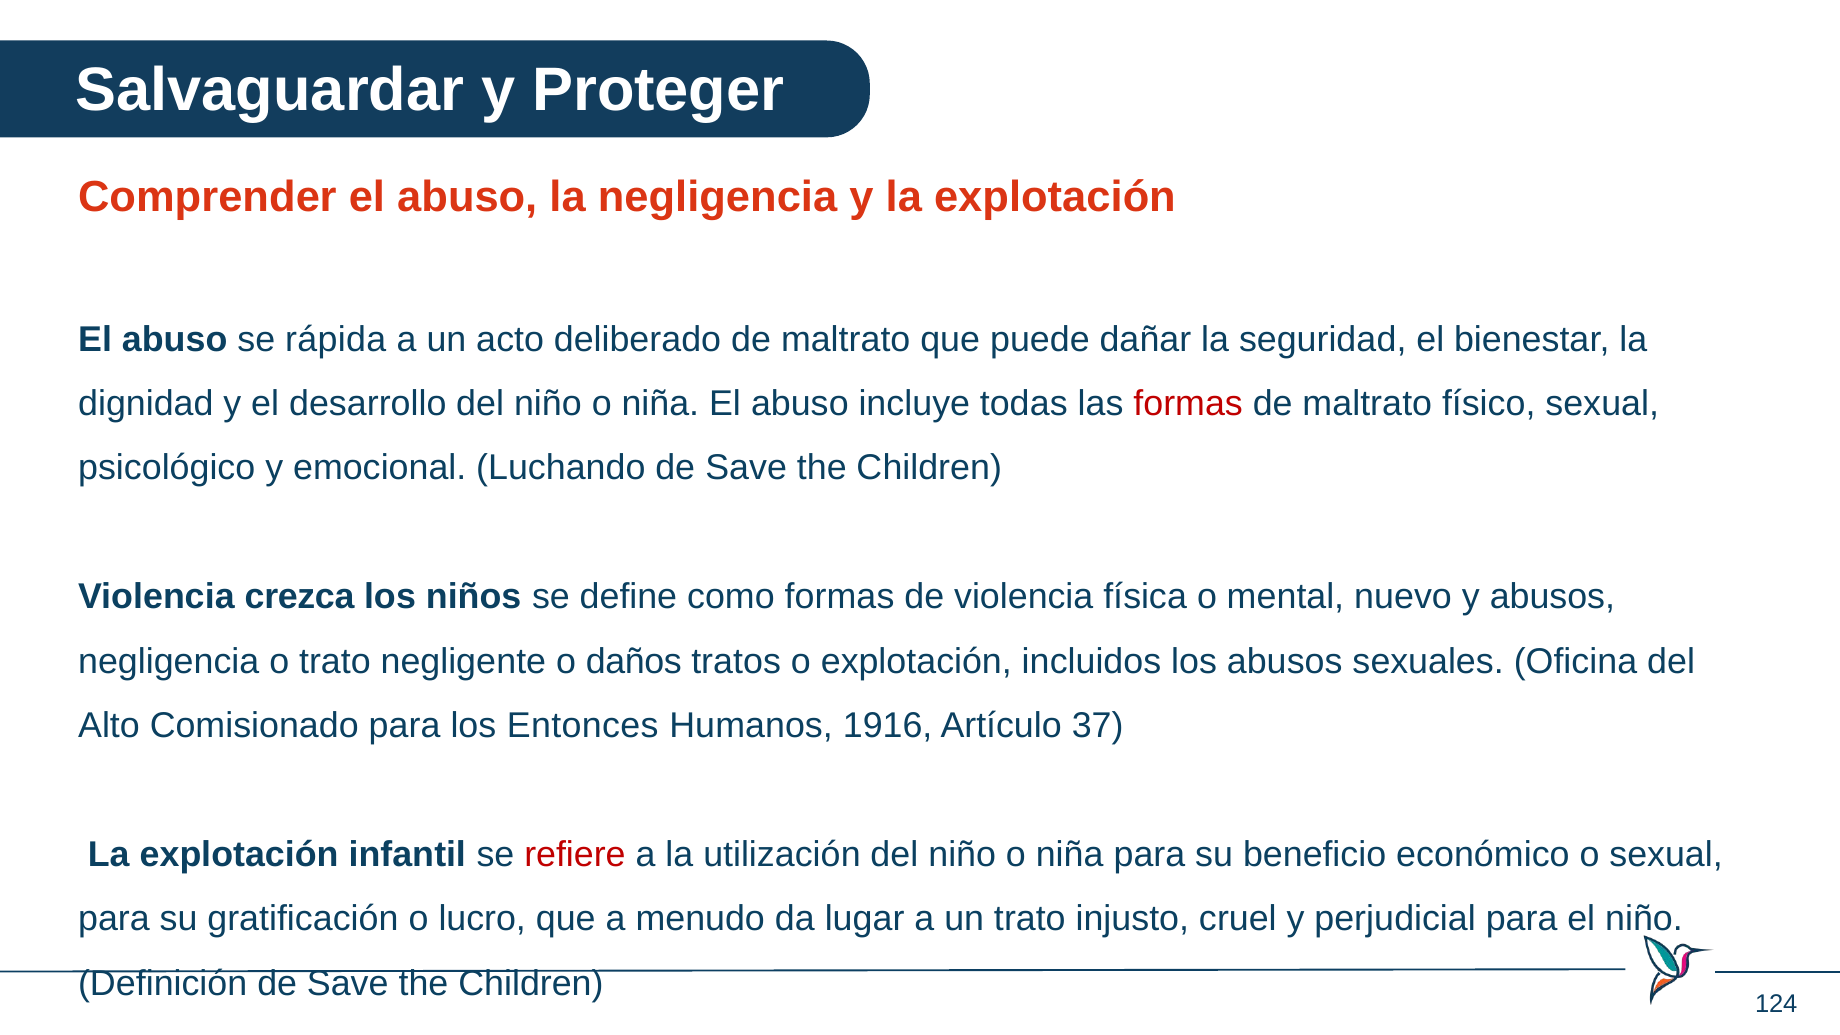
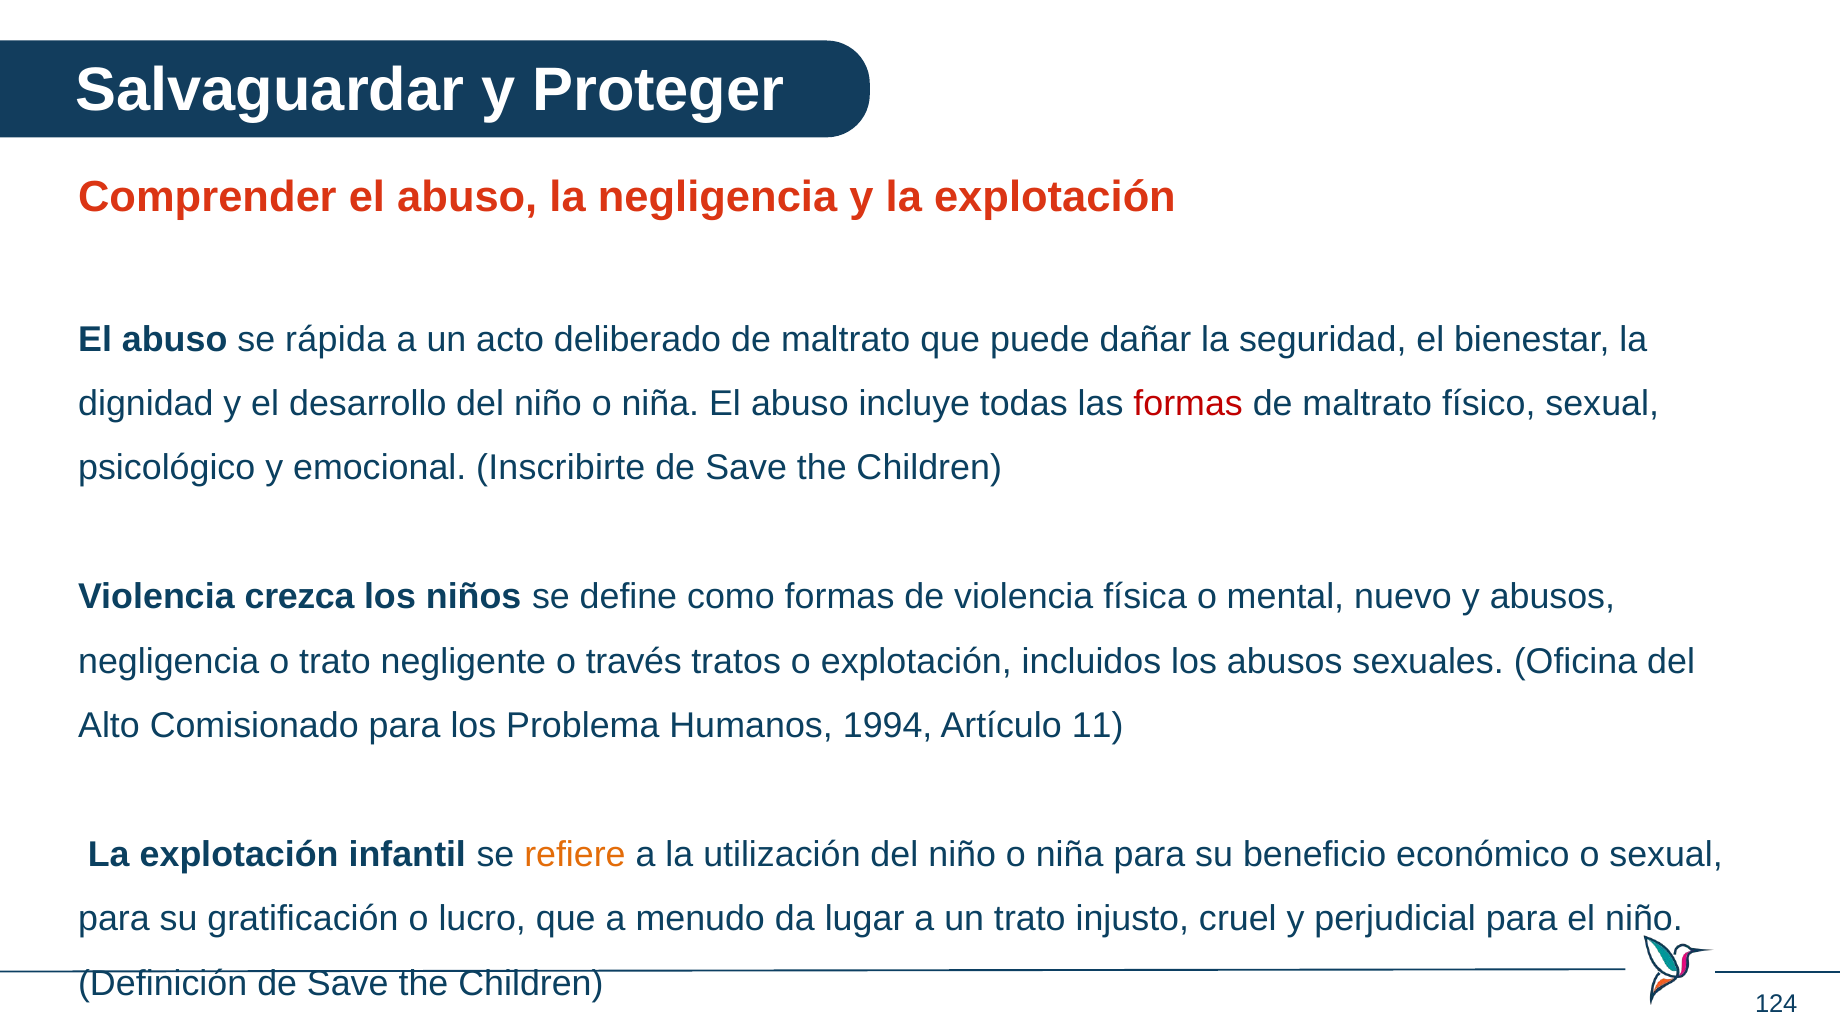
Luchando: Luchando -> Inscribirte
daños: daños -> través
Entonces: Entonces -> Problema
1916: 1916 -> 1994
37: 37 -> 11
refiere colour: red -> orange
